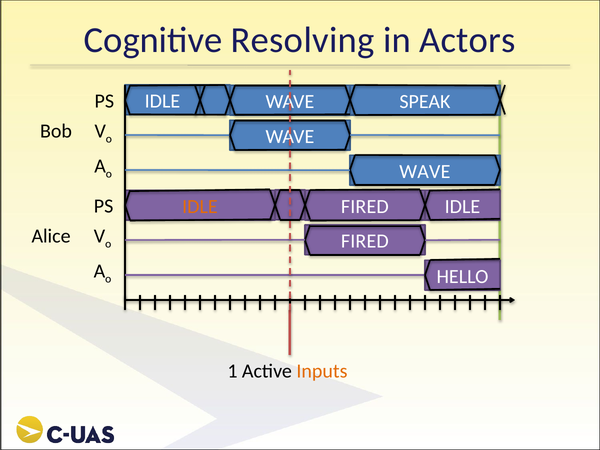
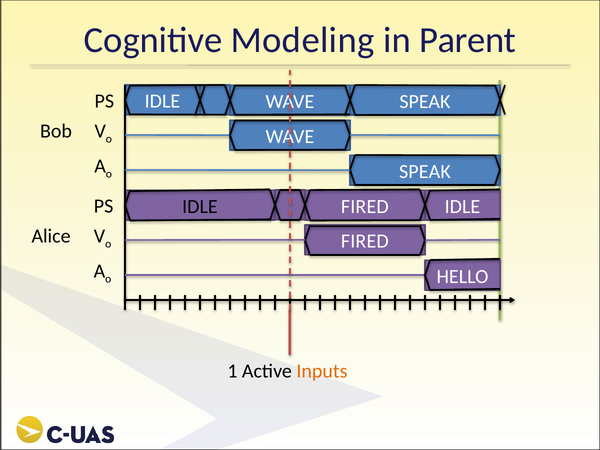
Resolving: Resolving -> Modeling
Actors: Actors -> Parent
WAVE at (425, 172): WAVE -> SPEAK
IDLE at (200, 207) colour: orange -> black
